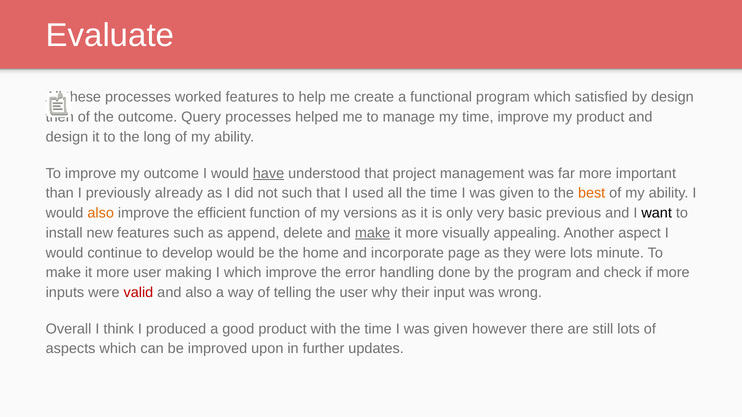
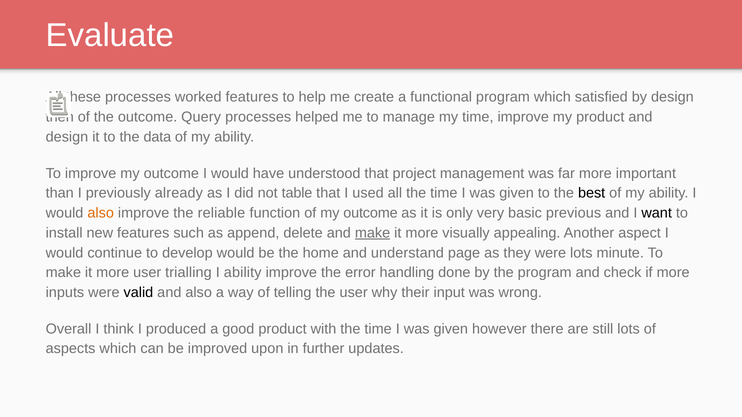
long: long -> data
have underline: present -> none
not such: such -> table
best colour: orange -> black
efficient: efficient -> reliable
of my versions: versions -> outcome
incorporate: incorporate -> understand
making: making -> trialling
I which: which -> ability
valid colour: red -> black
